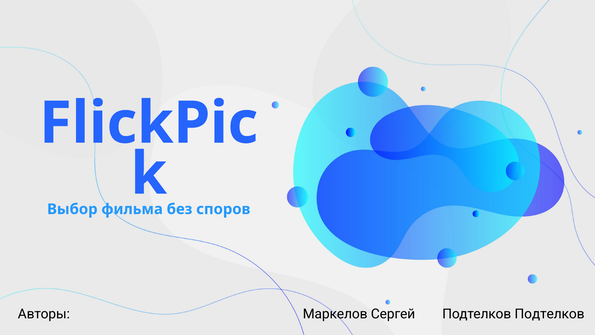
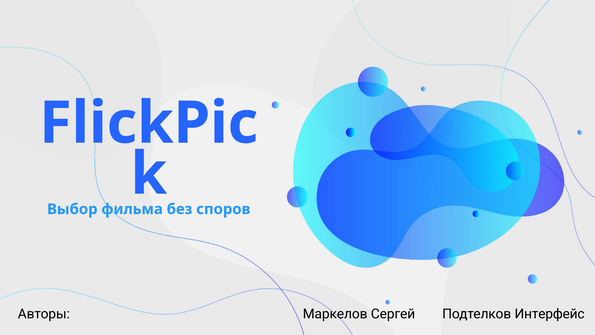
Подтелков Подтелков: Подтелков -> Интерфейс
